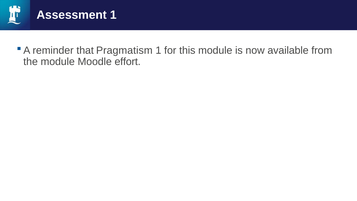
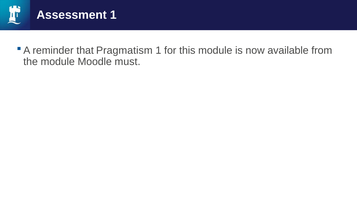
effort: effort -> must
